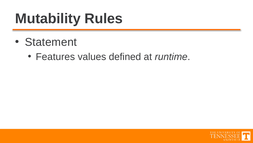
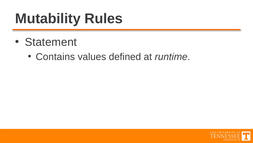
Features: Features -> Contains
